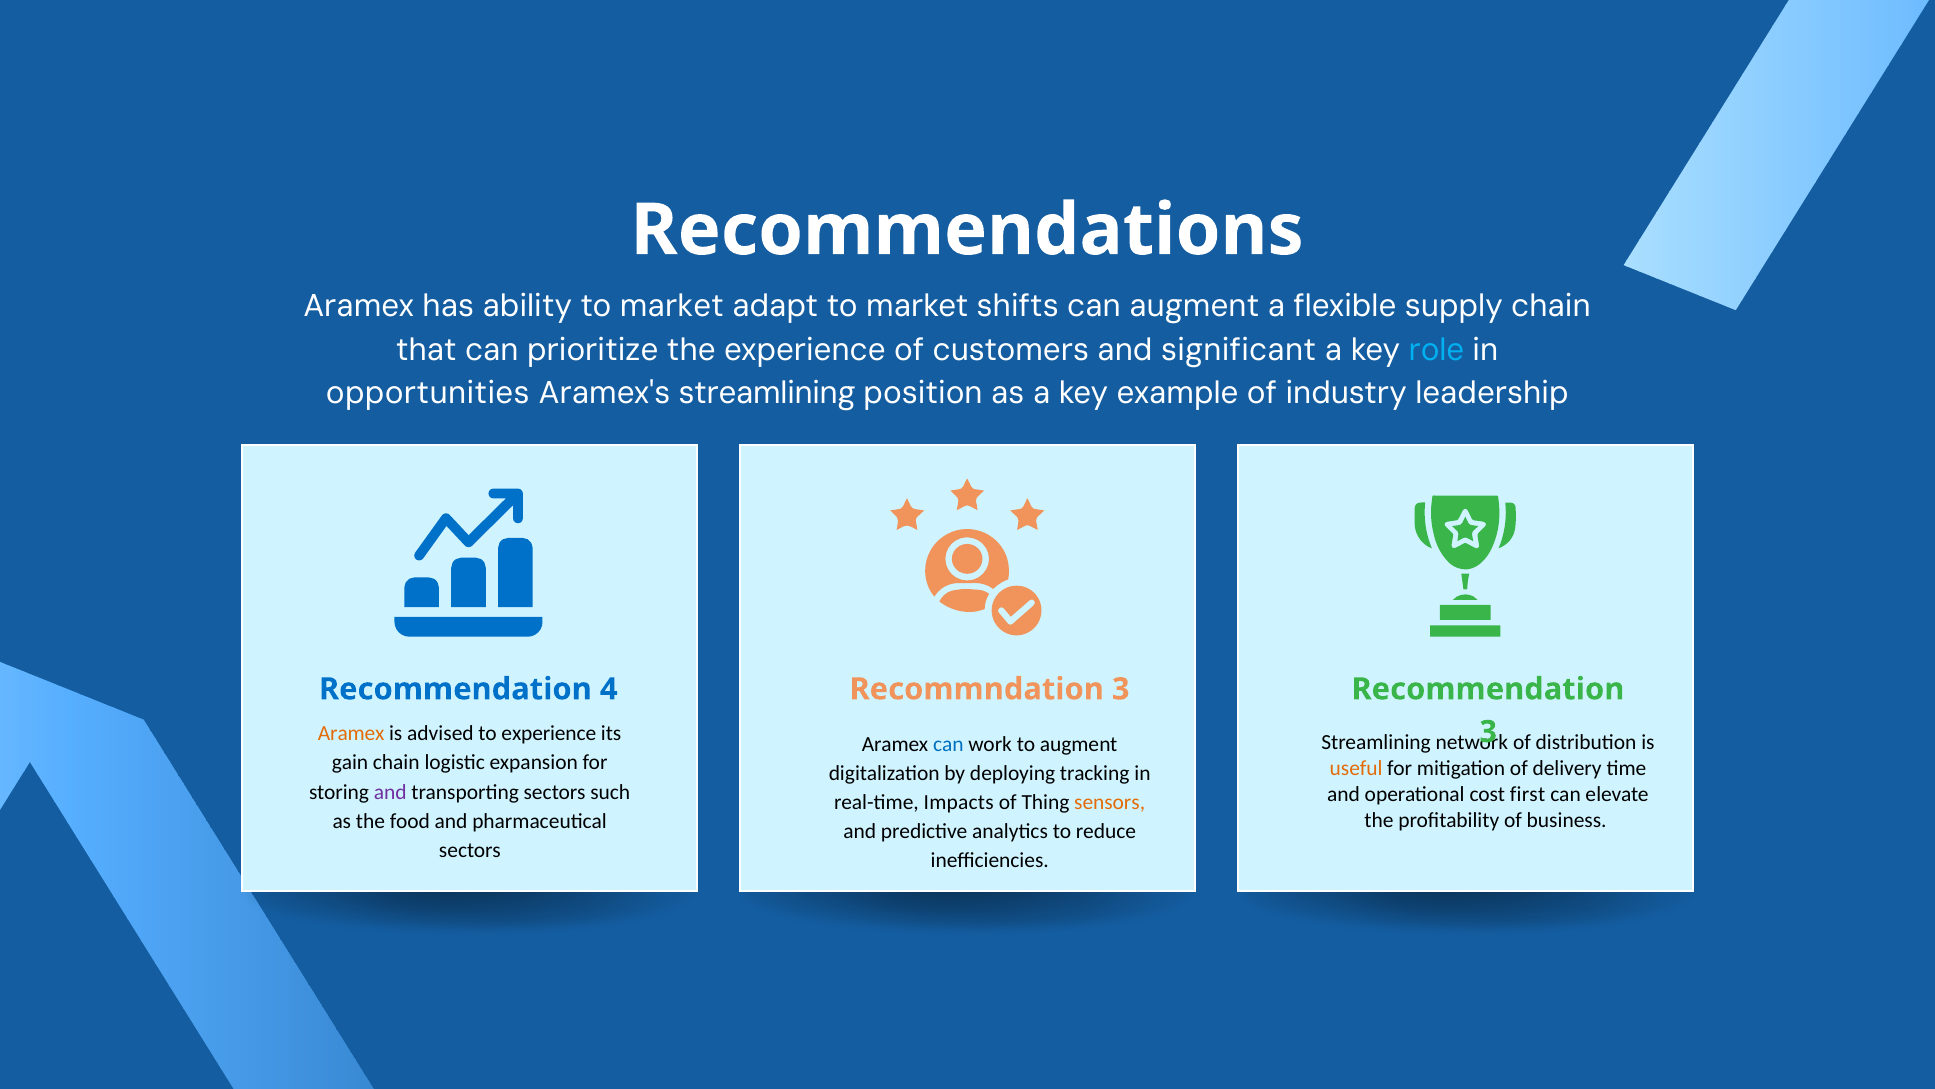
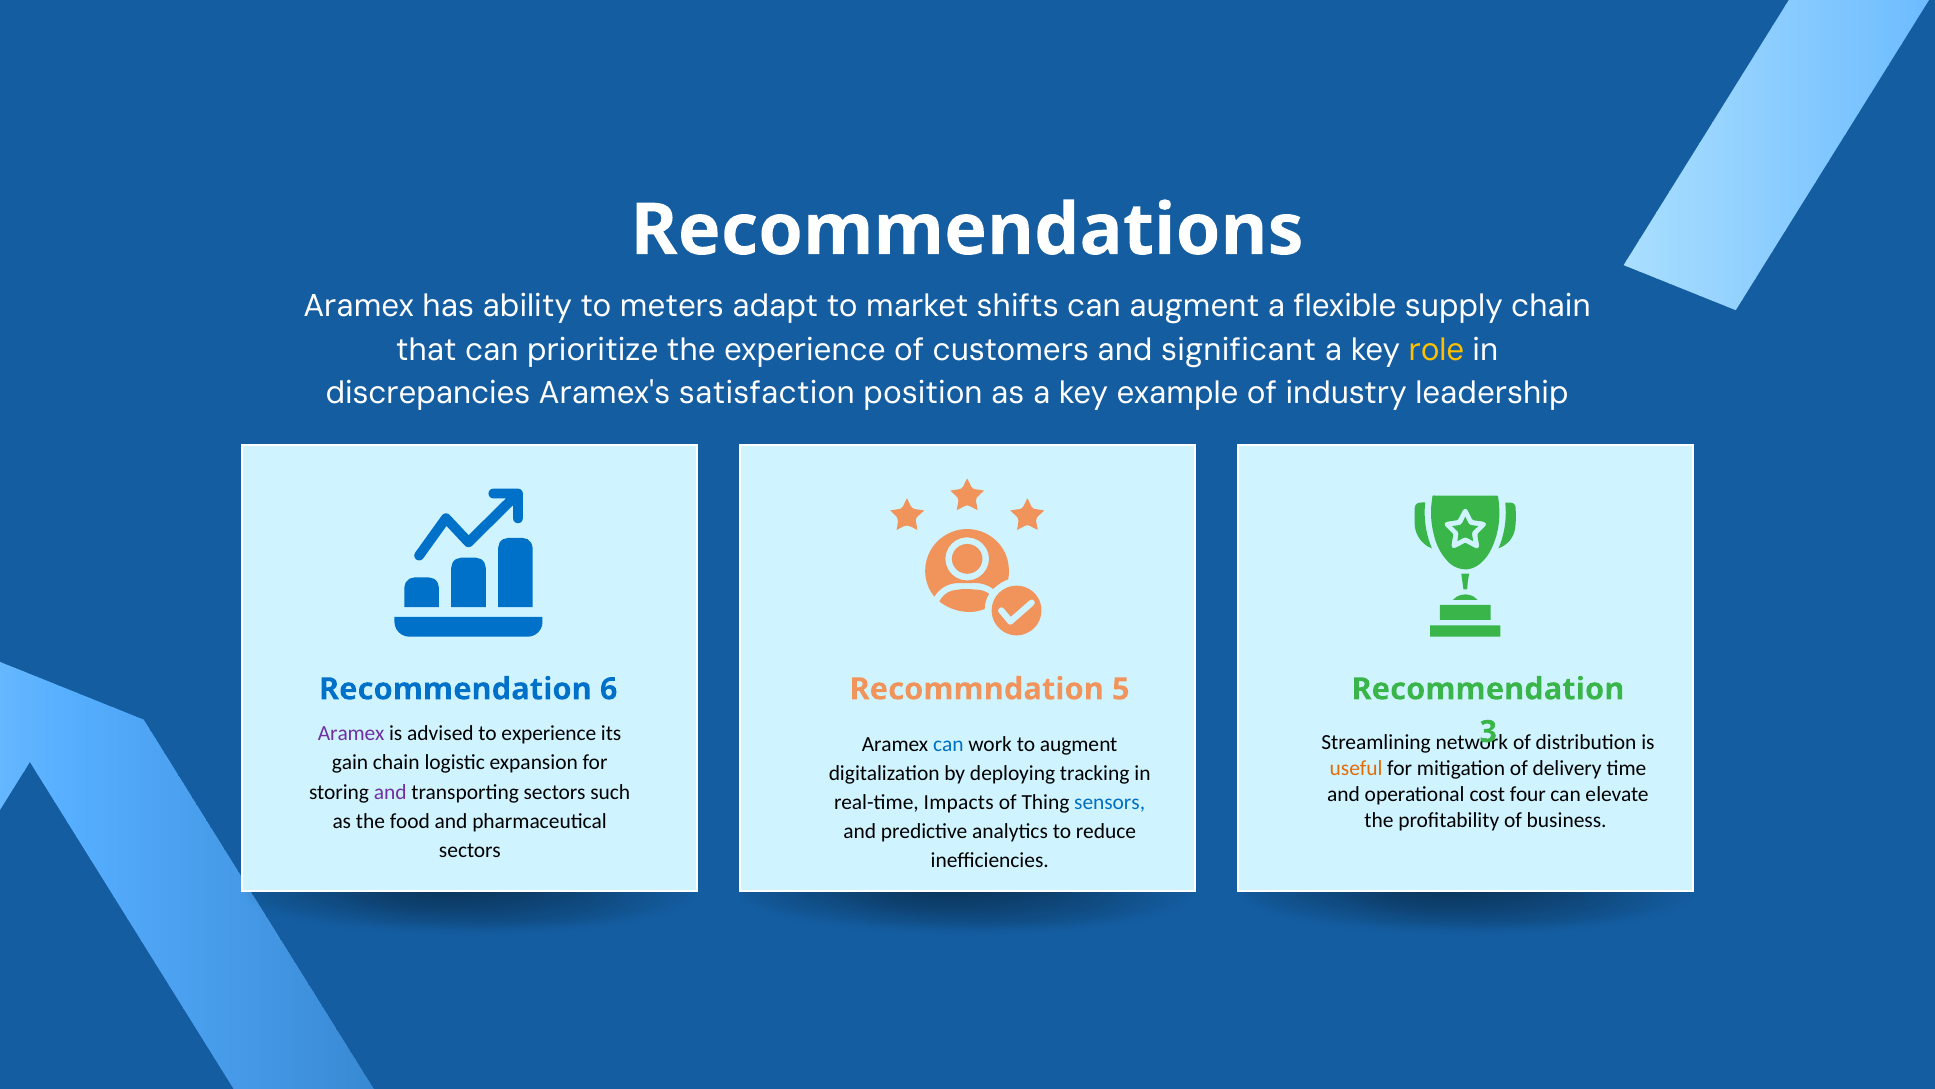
ability to market: market -> meters
role colour: light blue -> yellow
opportunities: opportunities -> discrepancies
Aramex's streamlining: streamlining -> satisfaction
4: 4 -> 6
Recommndation 3: 3 -> 5
Aramex at (351, 733) colour: orange -> purple
first: first -> four
sensors colour: orange -> blue
